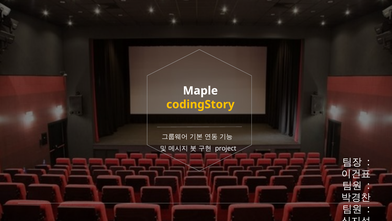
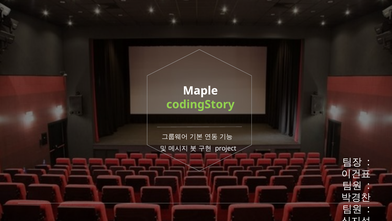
codingStory colour: yellow -> light green
